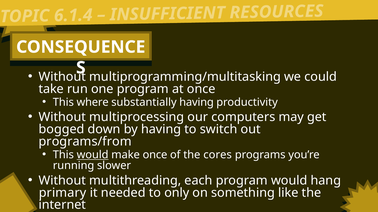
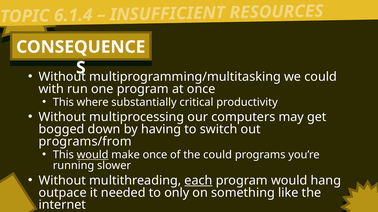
take: take -> with
substantially having: having -> critical
the cores: cores -> could
each underline: none -> present
primary: primary -> outpace
